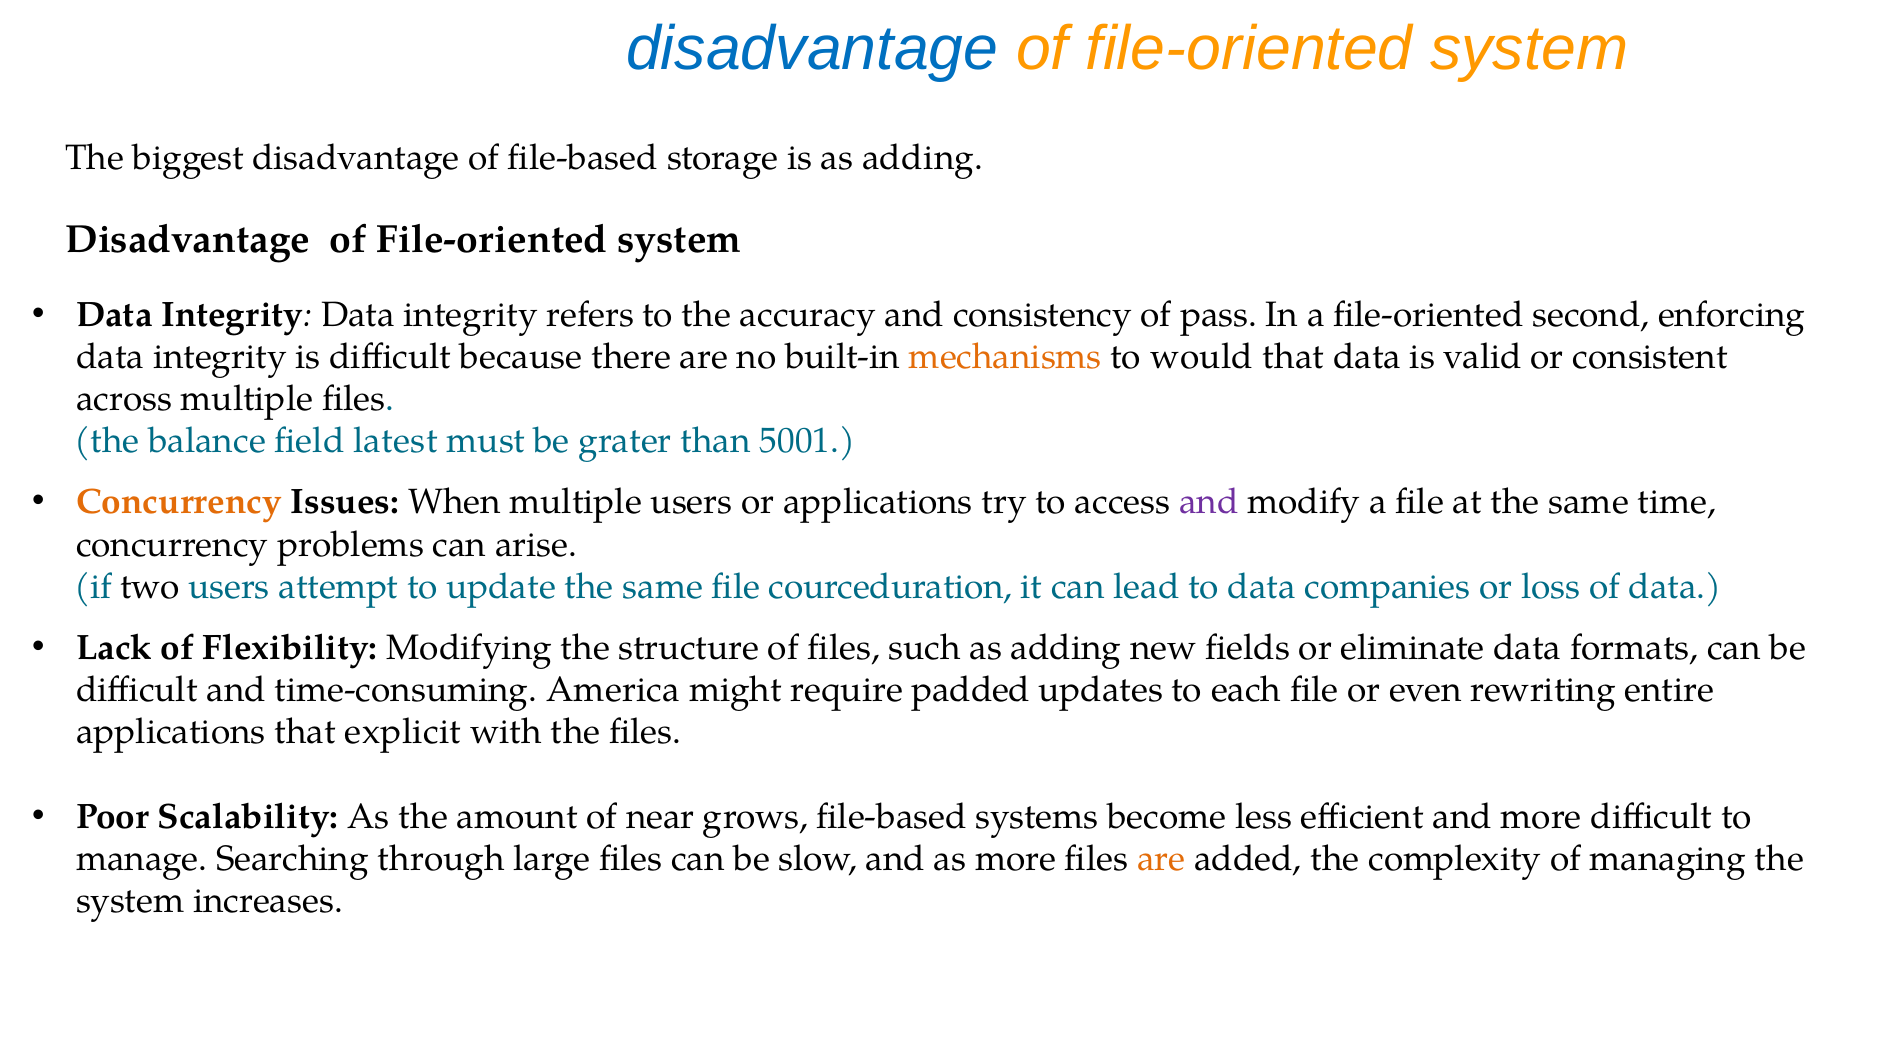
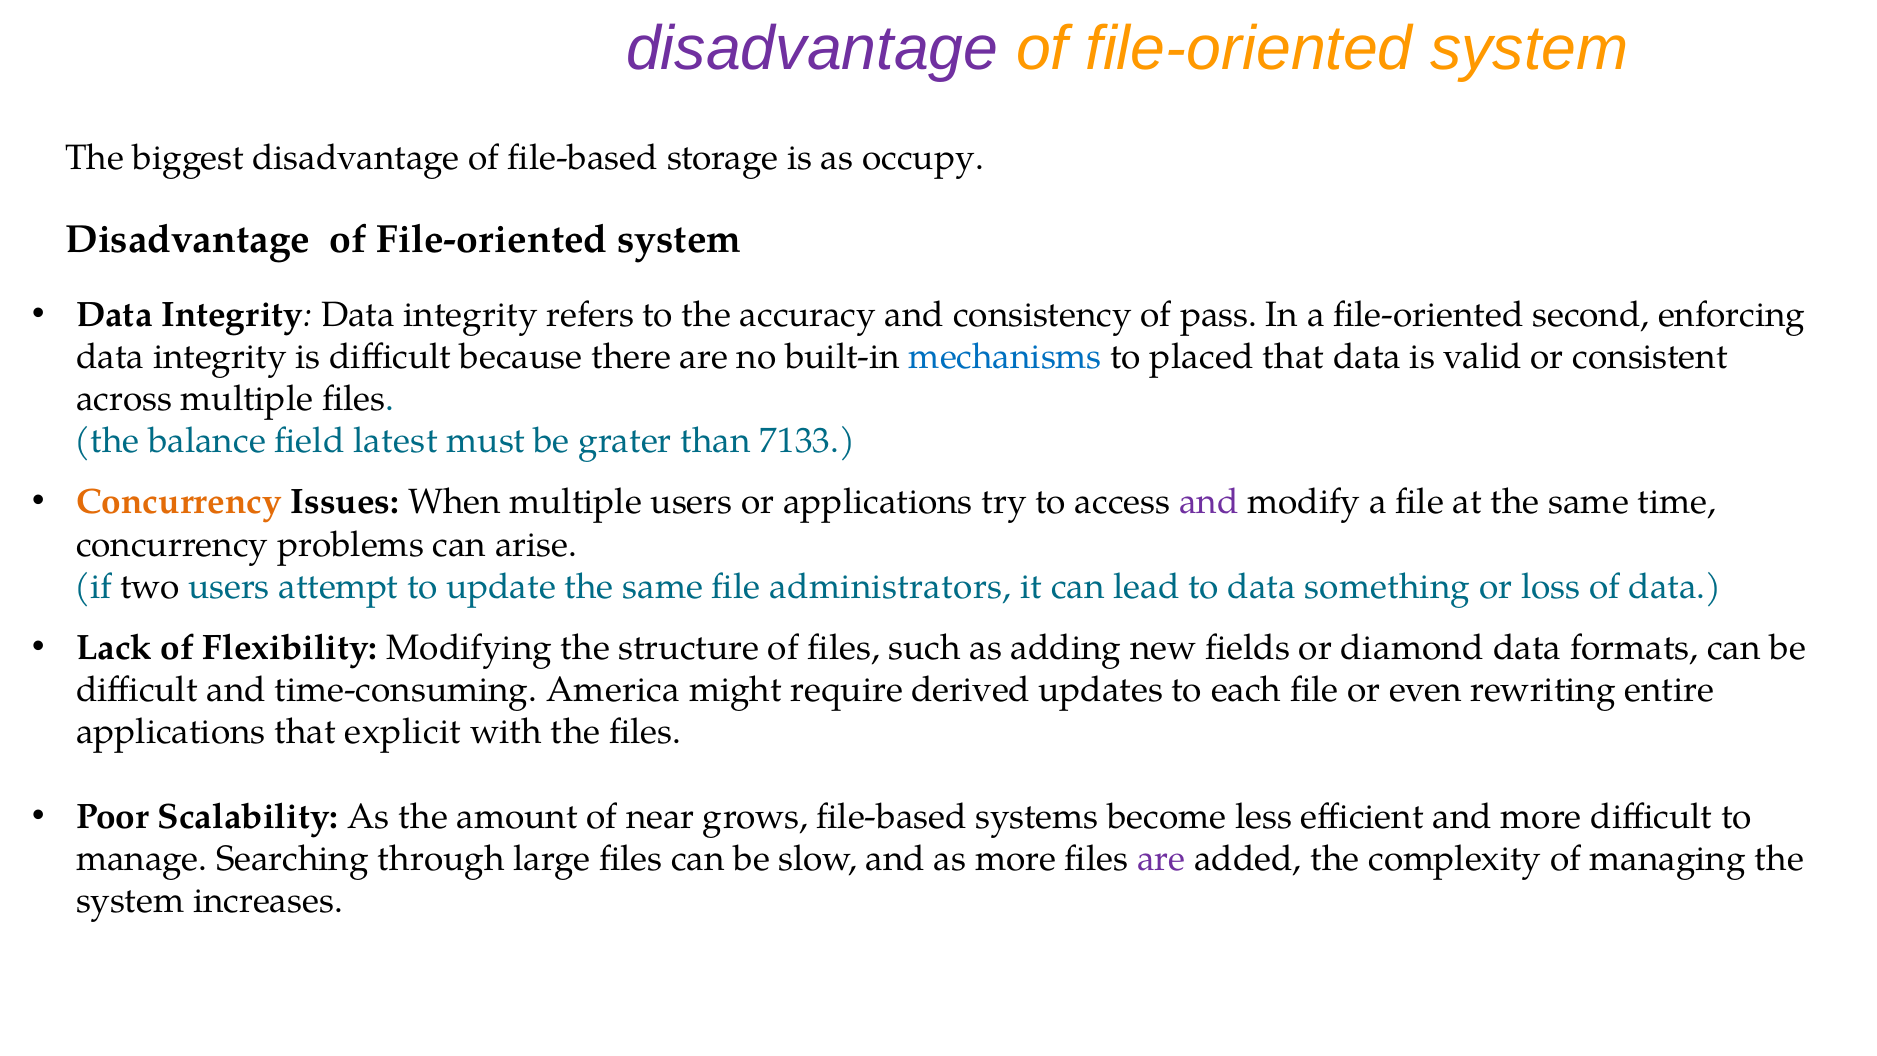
disadvantage at (812, 49) colour: blue -> purple
is as adding: adding -> occupy
mechanisms colour: orange -> blue
would: would -> placed
5001: 5001 -> 7133
courceduration: courceduration -> administrators
companies: companies -> something
eliminate: eliminate -> diamond
padded: padded -> derived
are at (1161, 859) colour: orange -> purple
